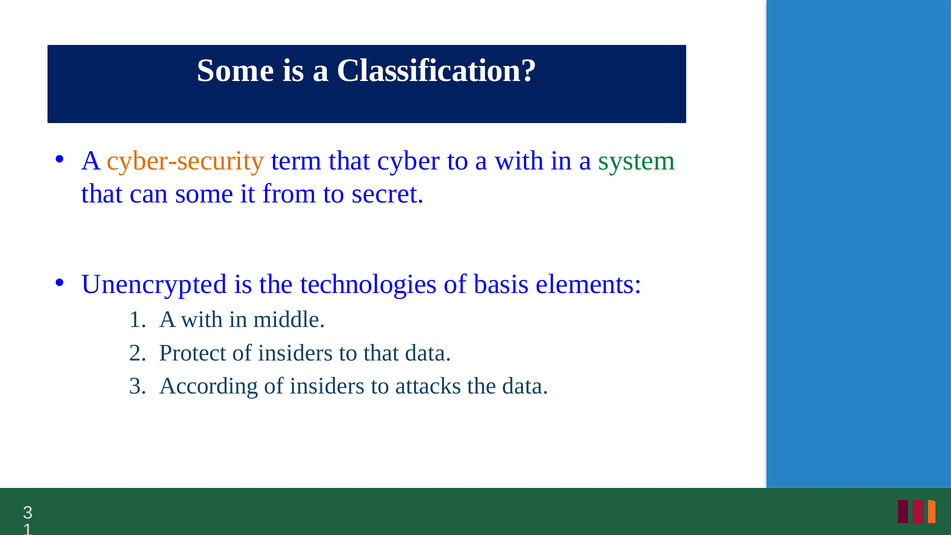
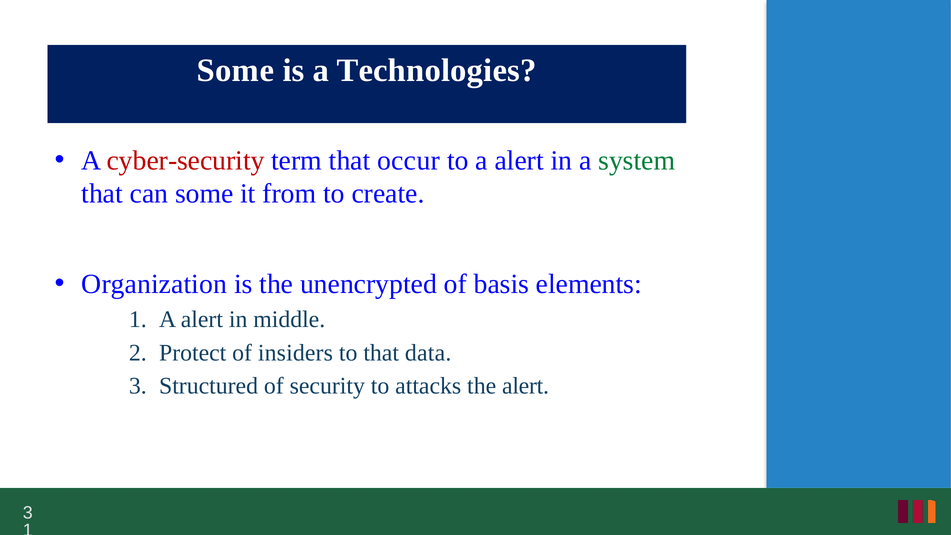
Classification: Classification -> Technologies
cyber-security colour: orange -> red
cyber: cyber -> occur
to a with: with -> alert
secret: secret -> create
Unencrypted: Unencrypted -> Organization
technologies: technologies -> unencrypted
with at (202, 320): with -> alert
According: According -> Structured
insiders at (327, 386): insiders -> security
the data: data -> alert
